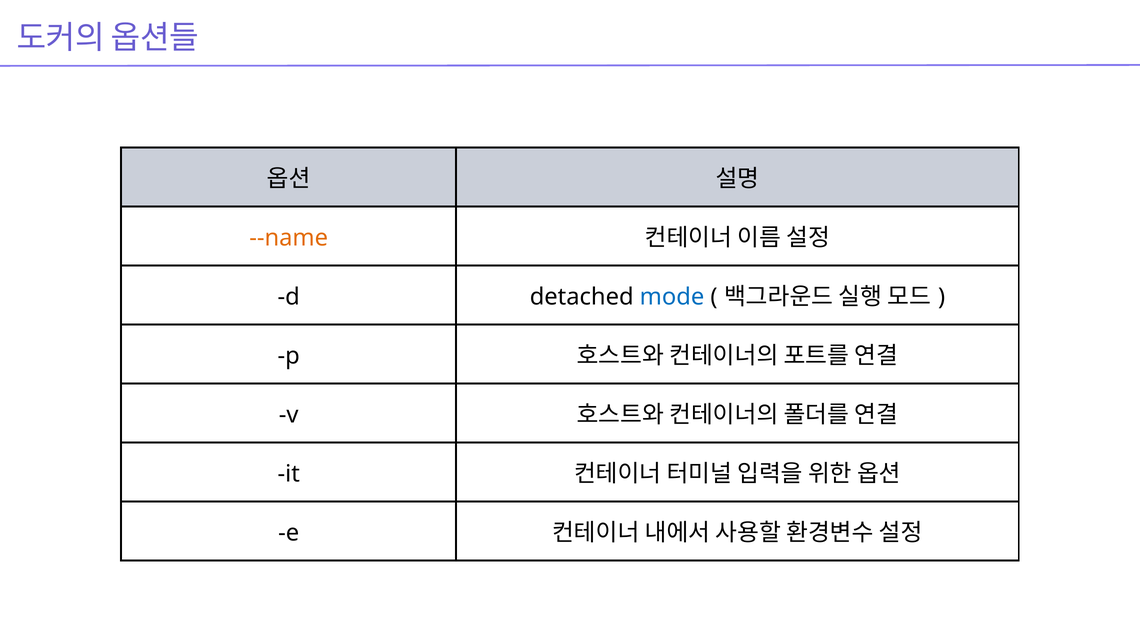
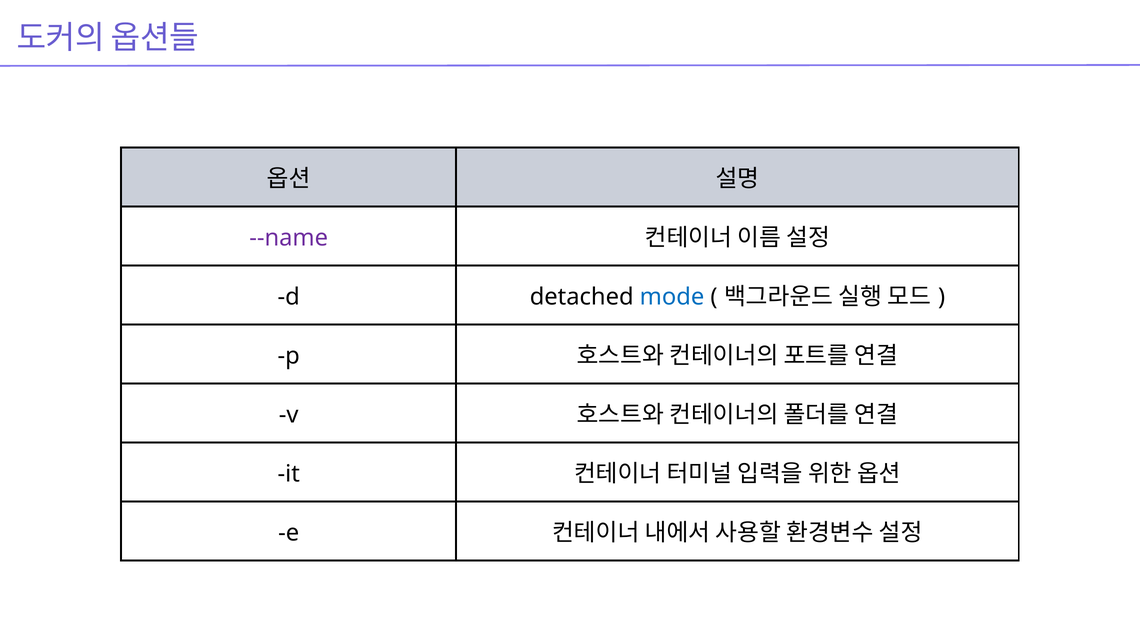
--name colour: orange -> purple
